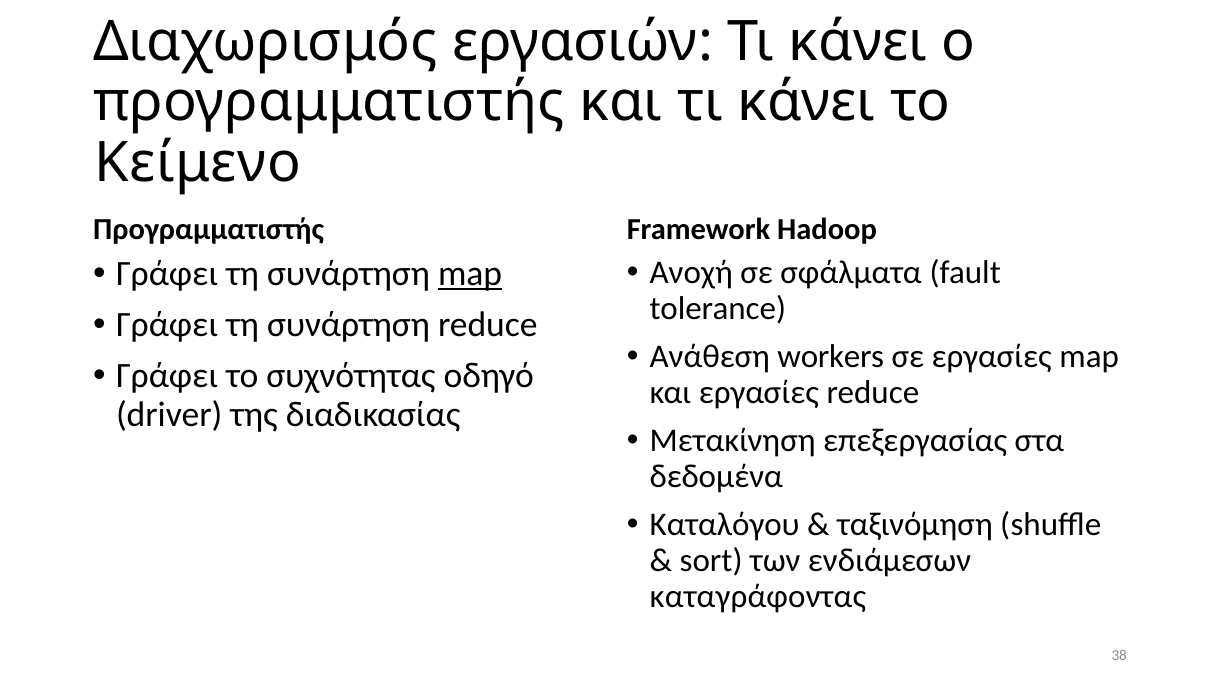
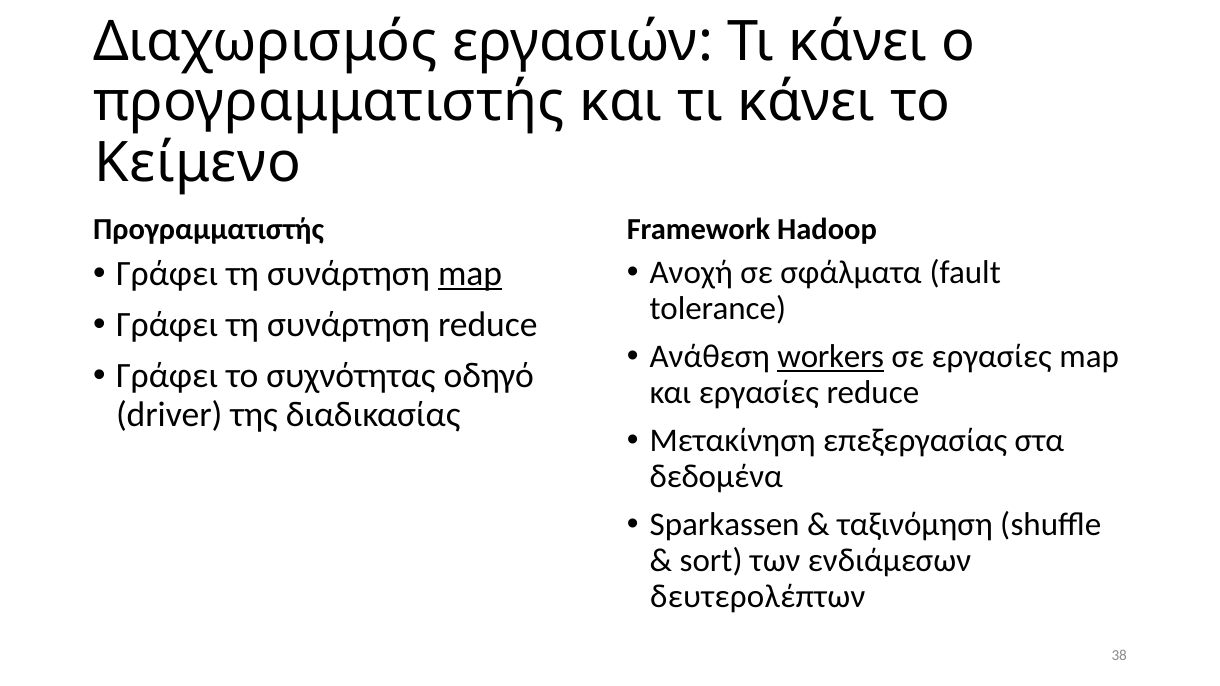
workers underline: none -> present
Καταλόγου: Καταλόγου -> Sparkassen
καταγράφοντας: καταγράφοντας -> δευτερολέπτων
